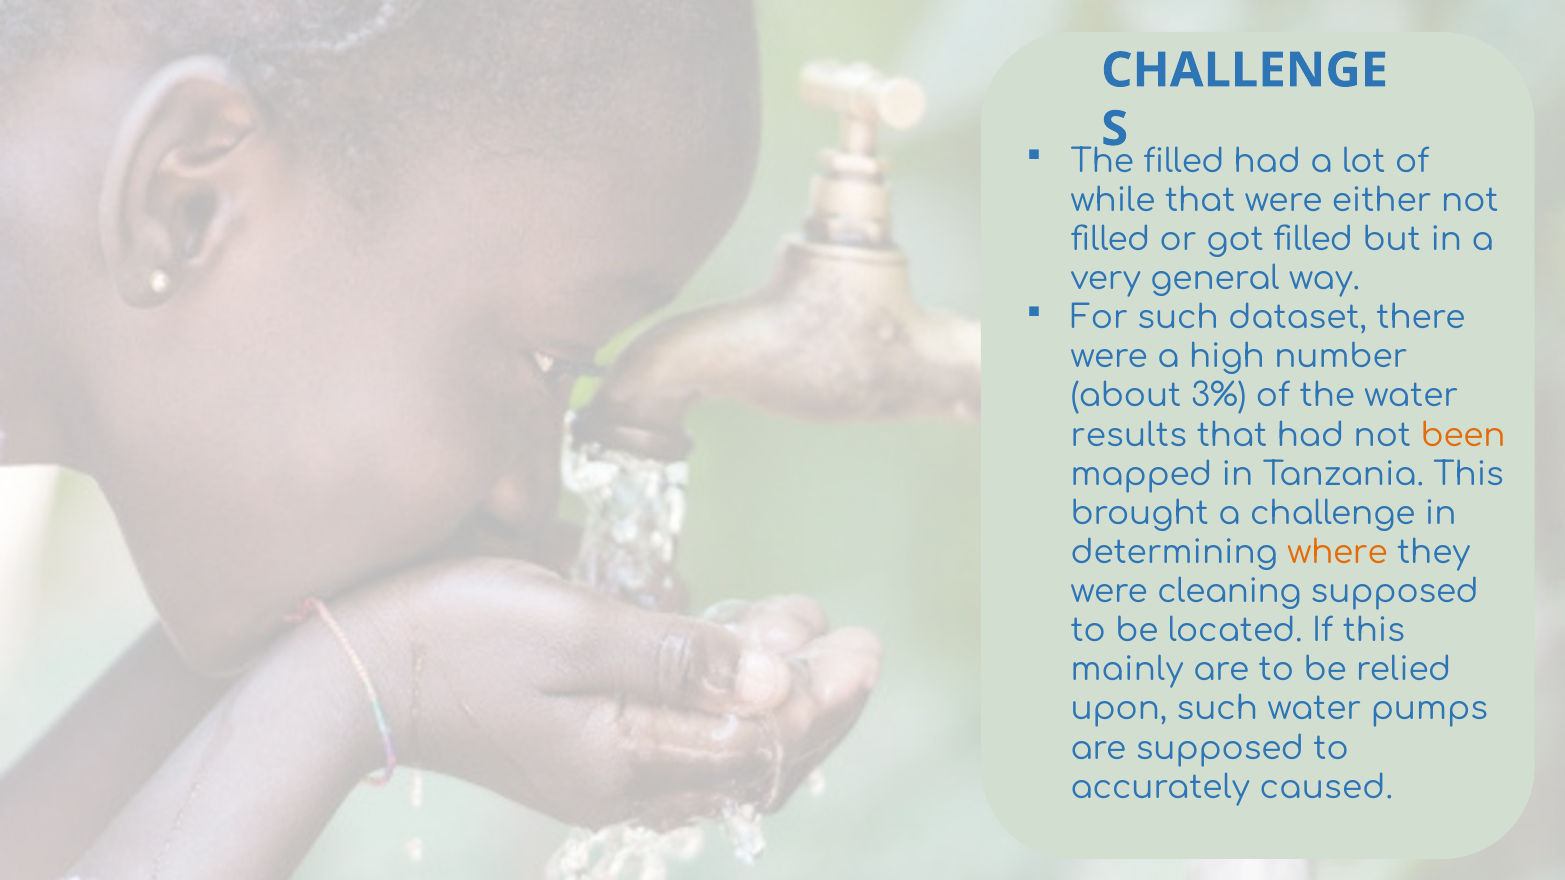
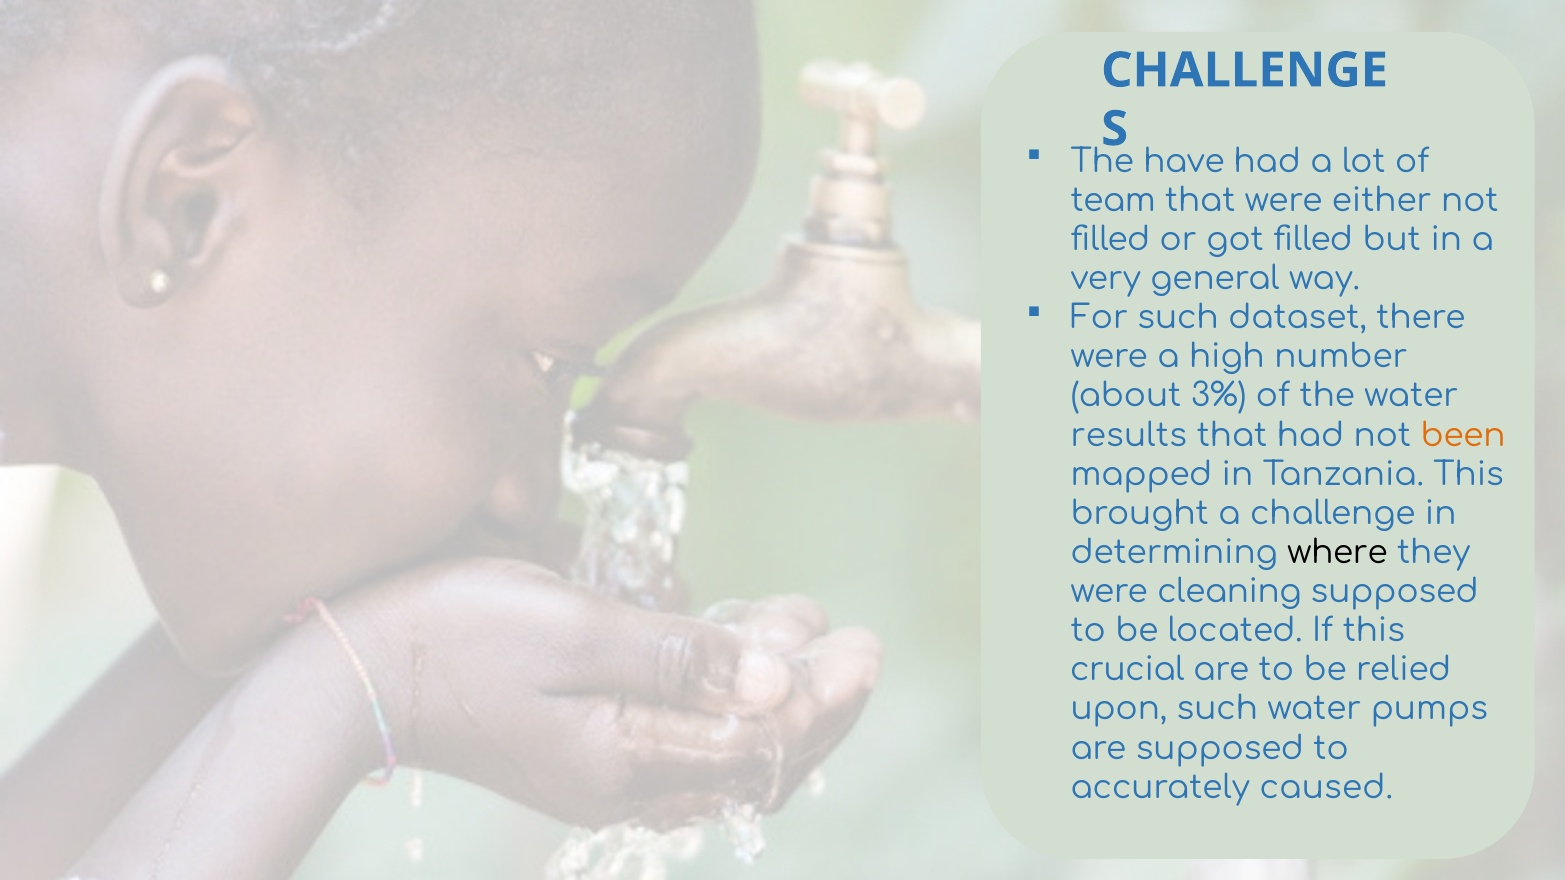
filled at (1184, 161): filled -> have
while: while -> team
where colour: orange -> black
mainly: mainly -> crucial
